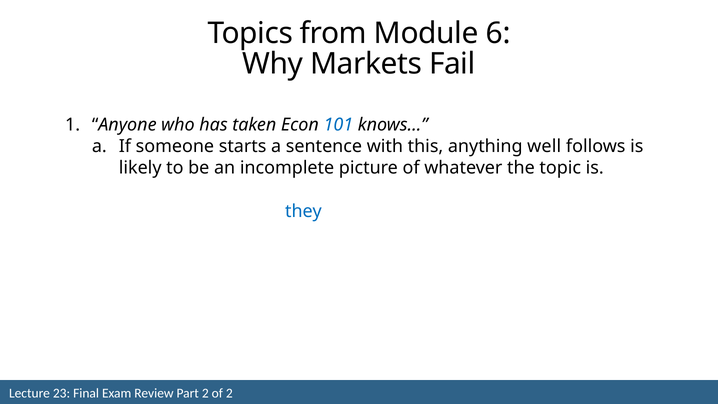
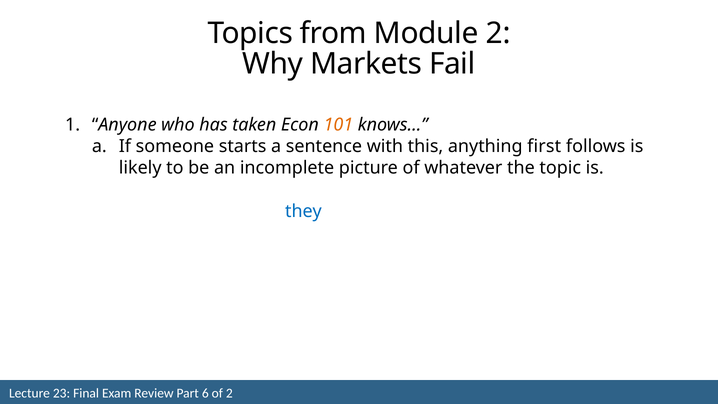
Module 6: 6 -> 2
101 colour: blue -> orange
well: well -> first
2 at (205, 393): 2 -> 6
